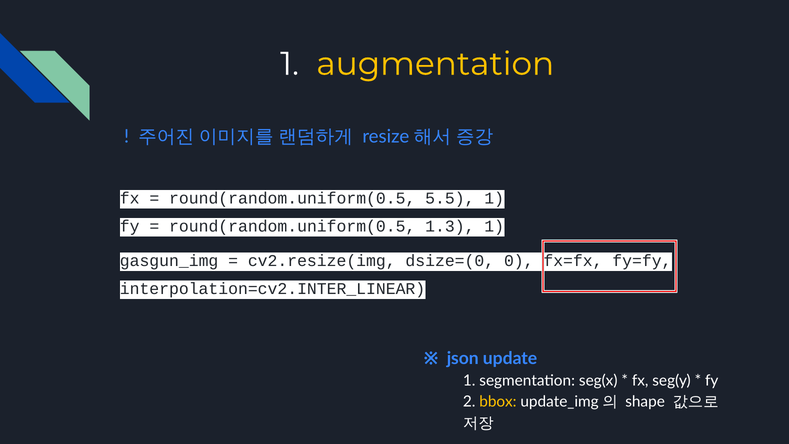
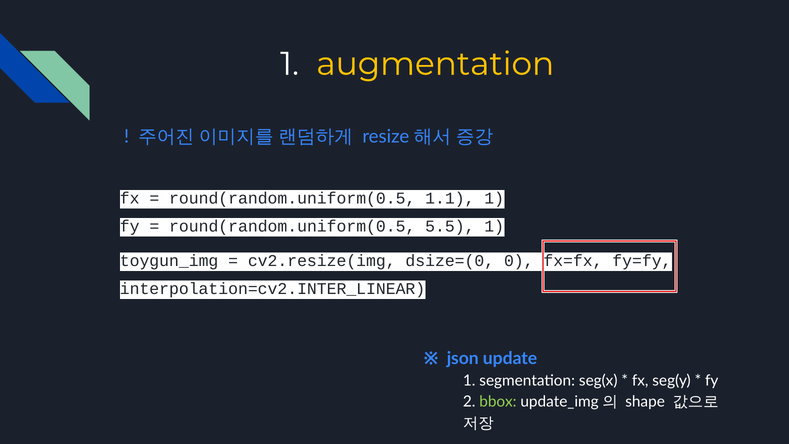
5.5: 5.5 -> 1.1
1.3: 1.3 -> 5.5
gasgun_img: gasgun_img -> toygun_img
bbox colour: yellow -> light green
